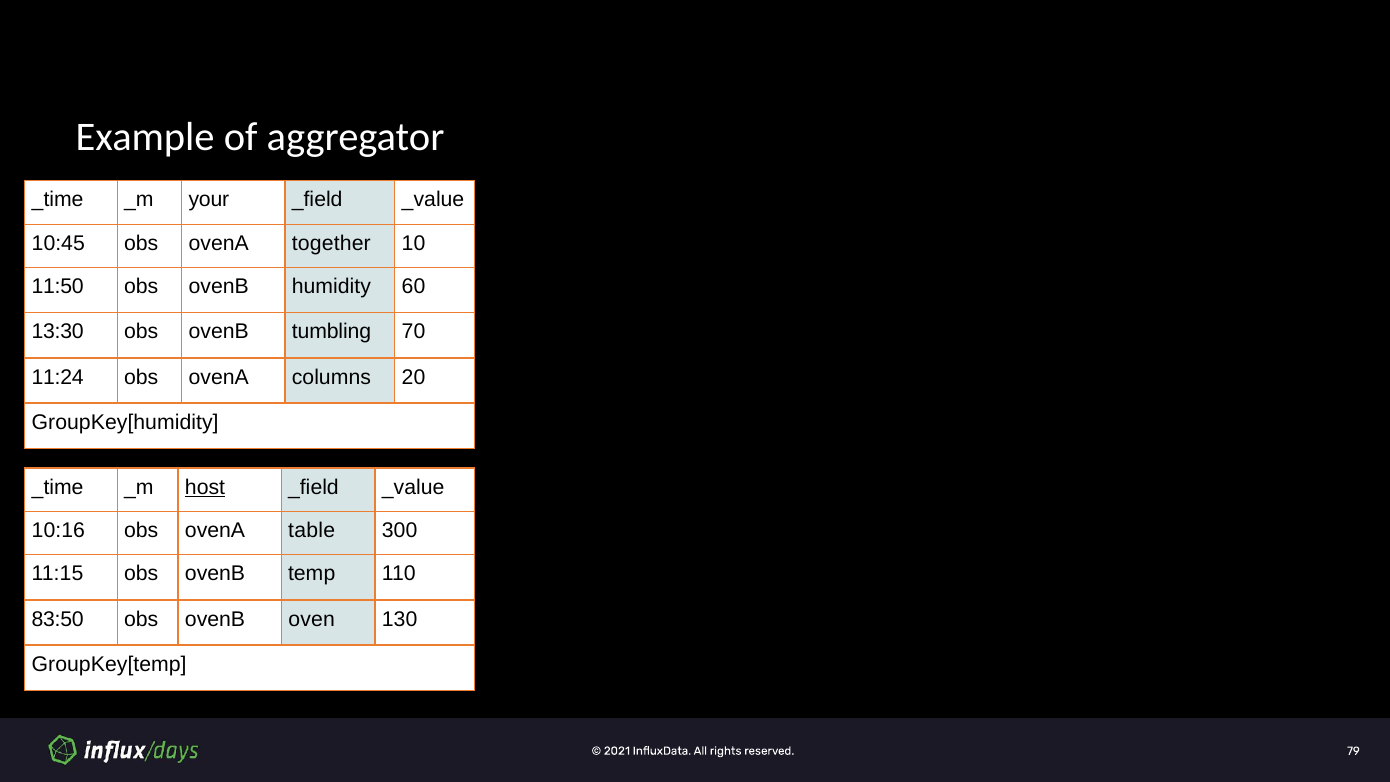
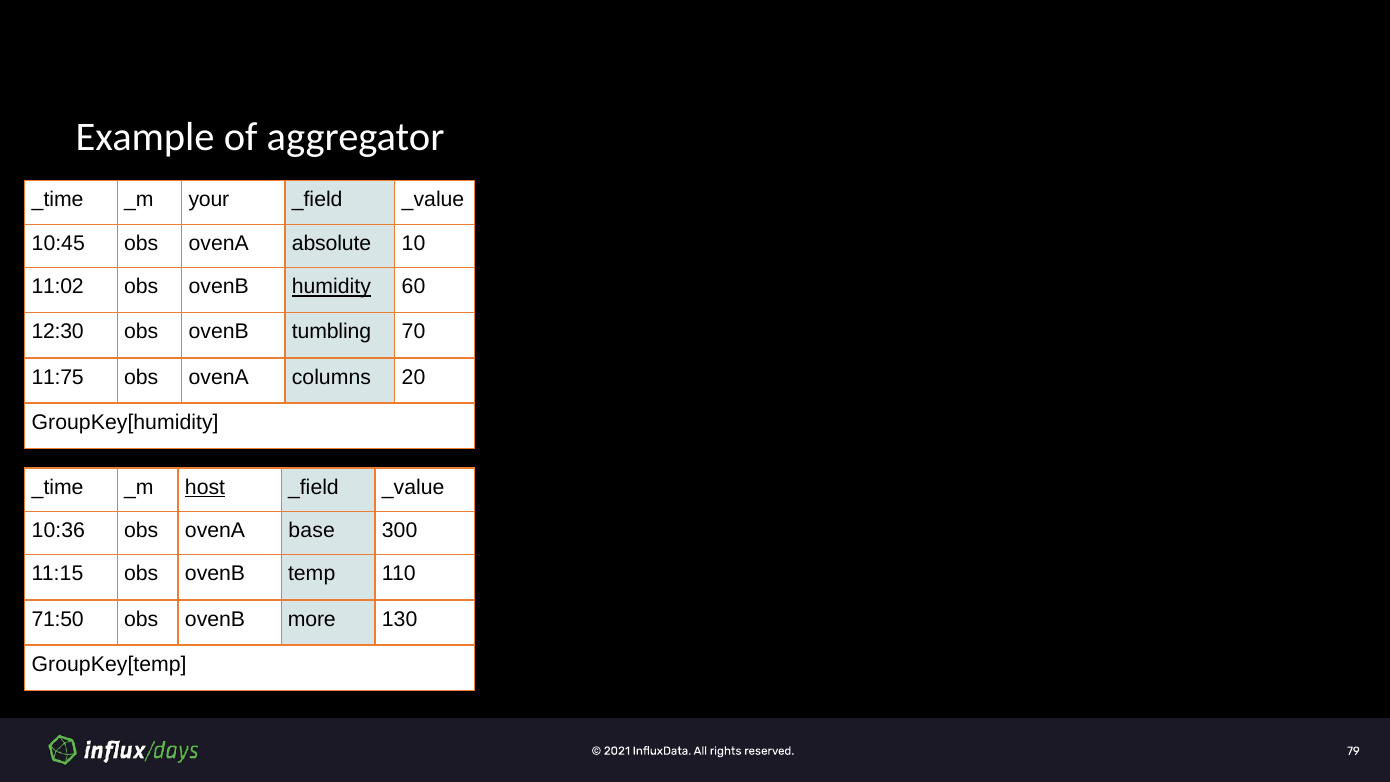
together: together -> absolute
11:50: 11:50 -> 11:02
humidity underline: none -> present
13:30: 13:30 -> 12:30
11:24: 11:24 -> 11:75
10:16: 10:16 -> 10:36
table: table -> base
83:50: 83:50 -> 71:50
oven: oven -> more
